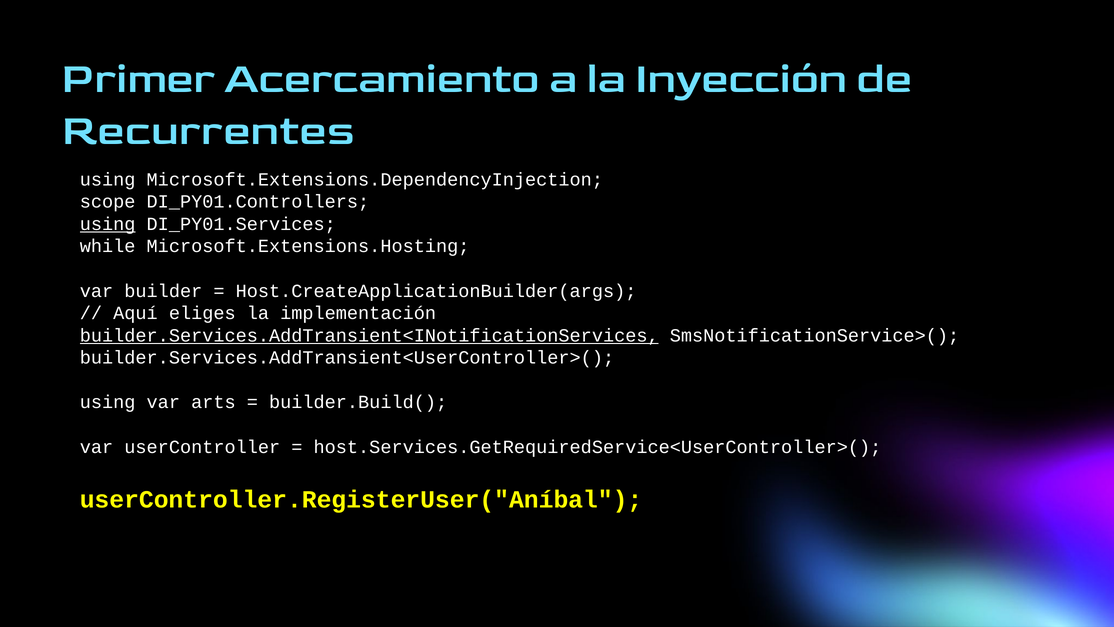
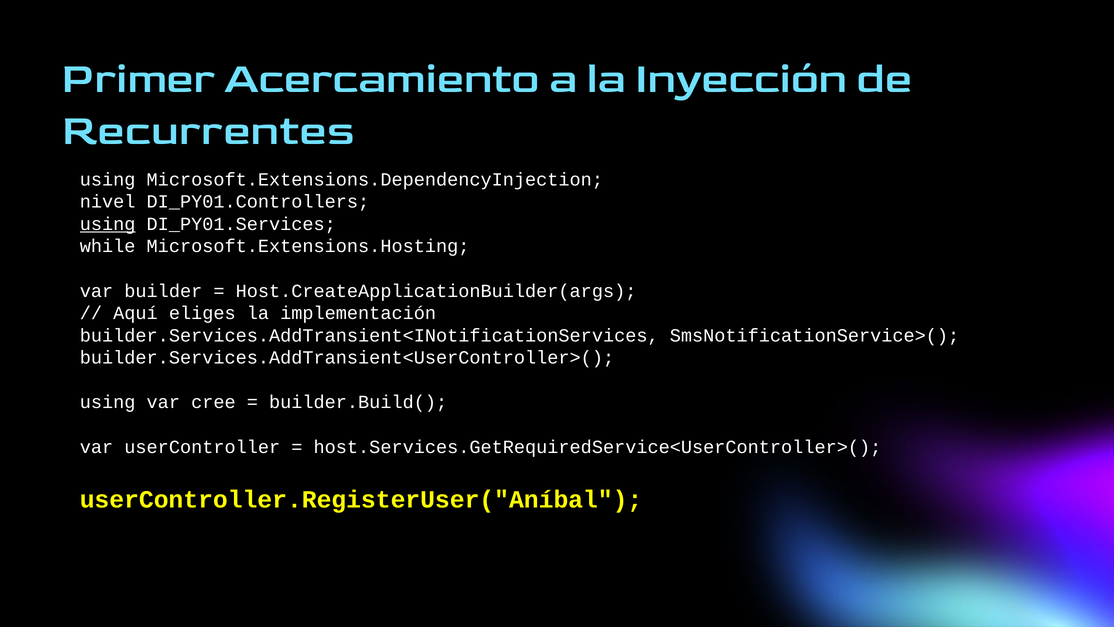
scope: scope -> nivel
builder.Services.AddTransient<INotificationServices underline: present -> none
arts: arts -> cree
